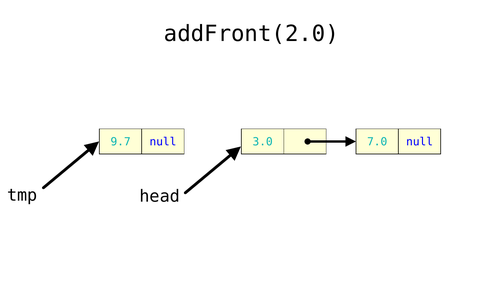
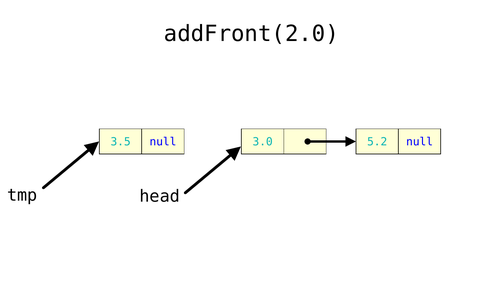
9.7: 9.7 -> 3.5
7.0: 7.0 -> 5.2
